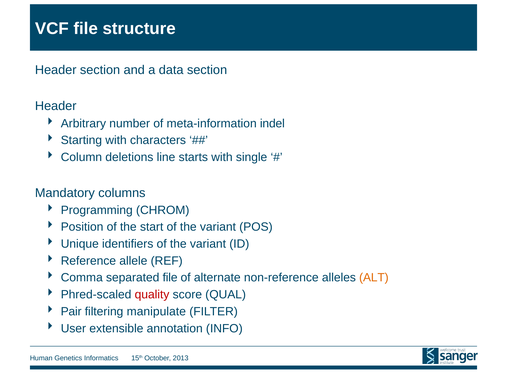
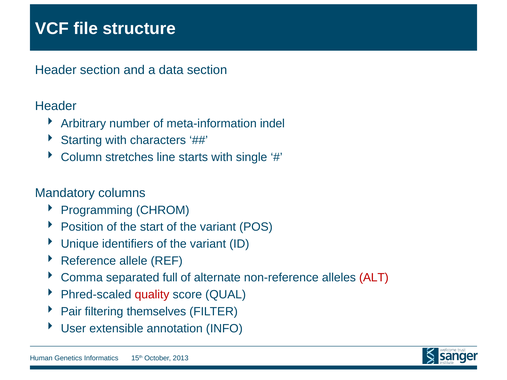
deletions: deletions -> stretches
separated file: file -> full
ALT colour: orange -> red
manipulate: manipulate -> themselves
